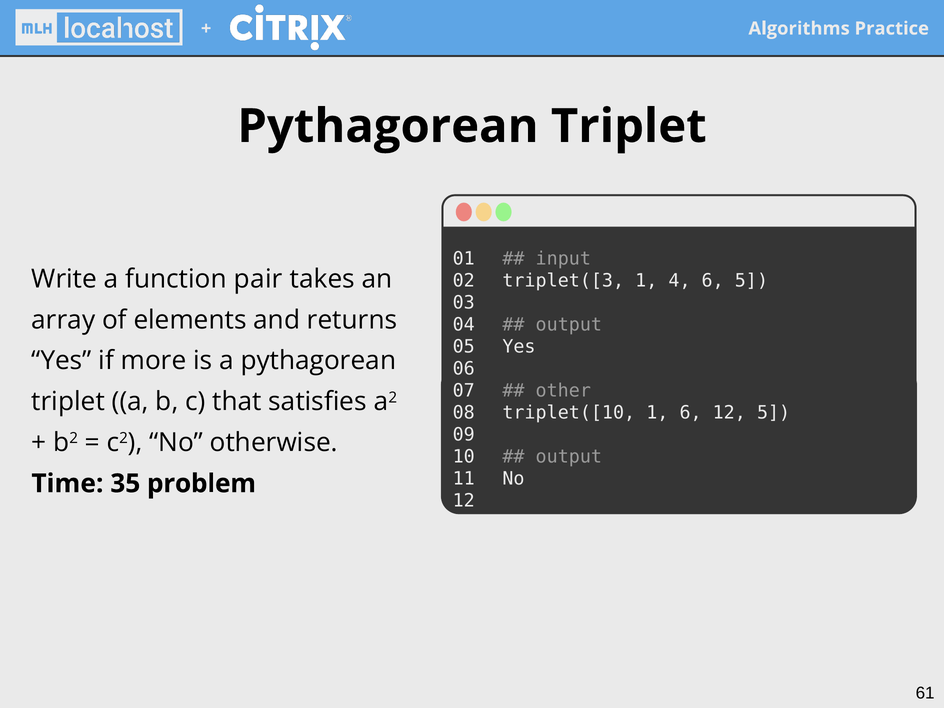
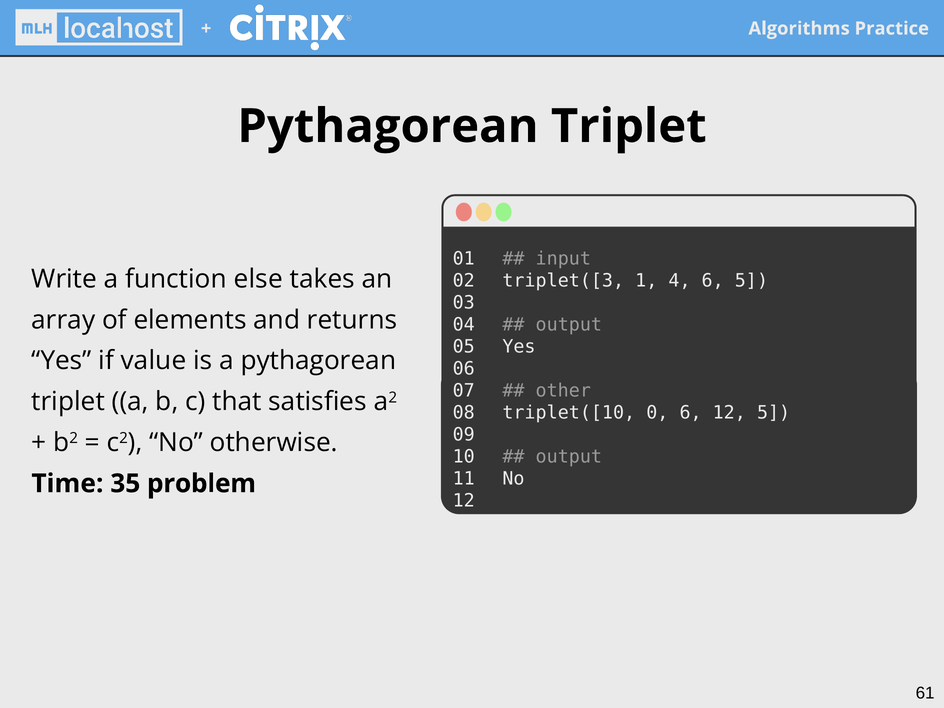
pair: pair -> else
more: more -> value
1 at (657, 413): 1 -> 0
